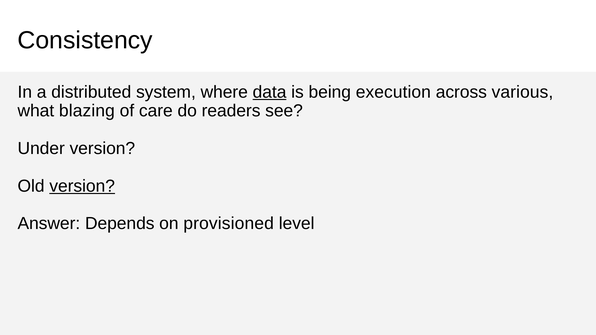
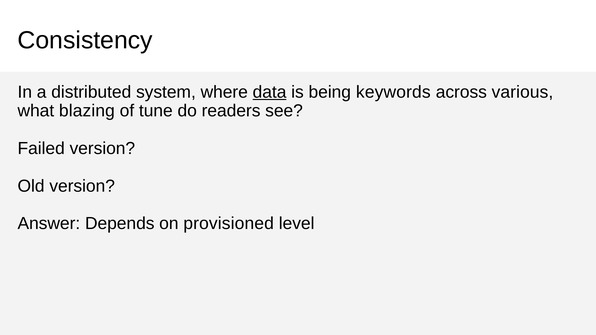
execution: execution -> keywords
care: care -> tune
Under: Under -> Failed
version at (82, 186) underline: present -> none
